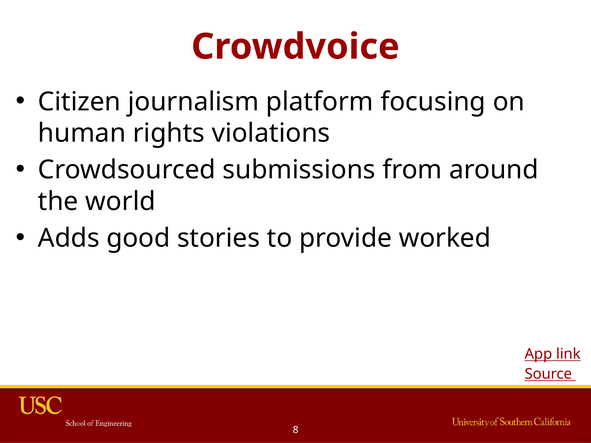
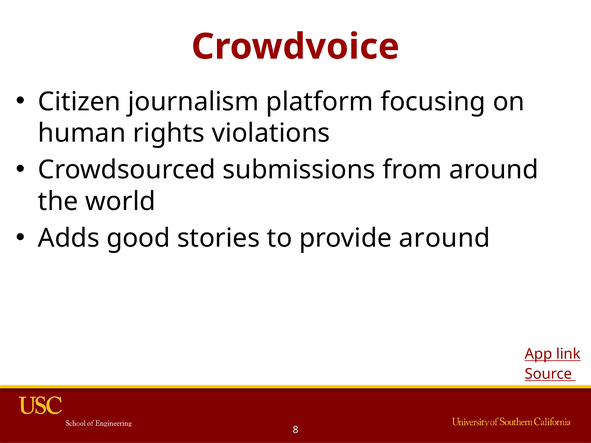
provide worked: worked -> around
